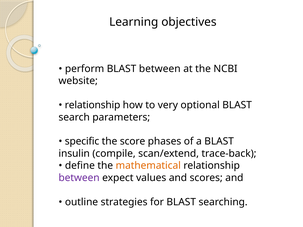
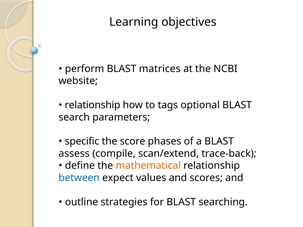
BLAST between: between -> matrices
very: very -> tags
insulin: insulin -> assess
between at (79, 178) colour: purple -> blue
